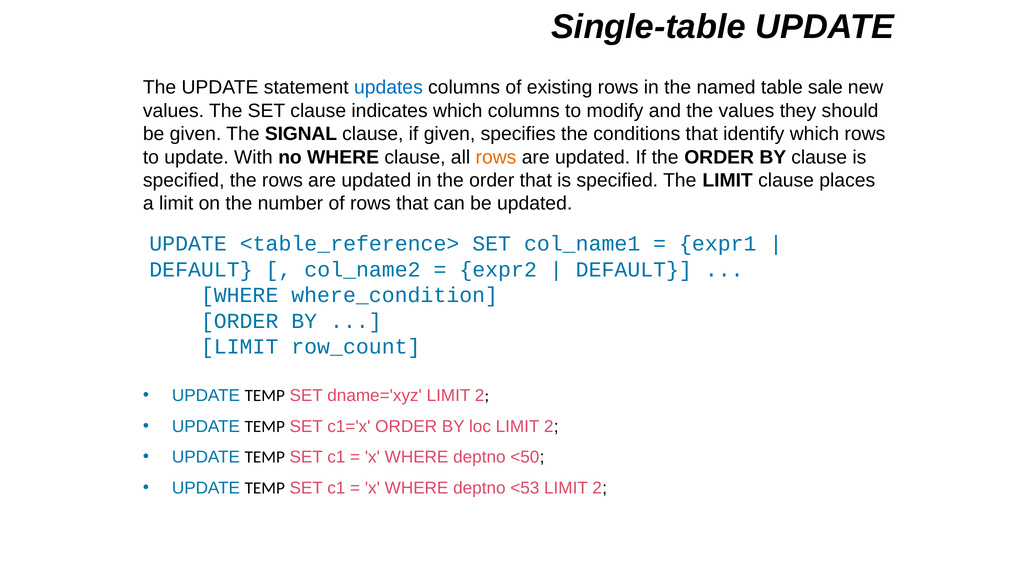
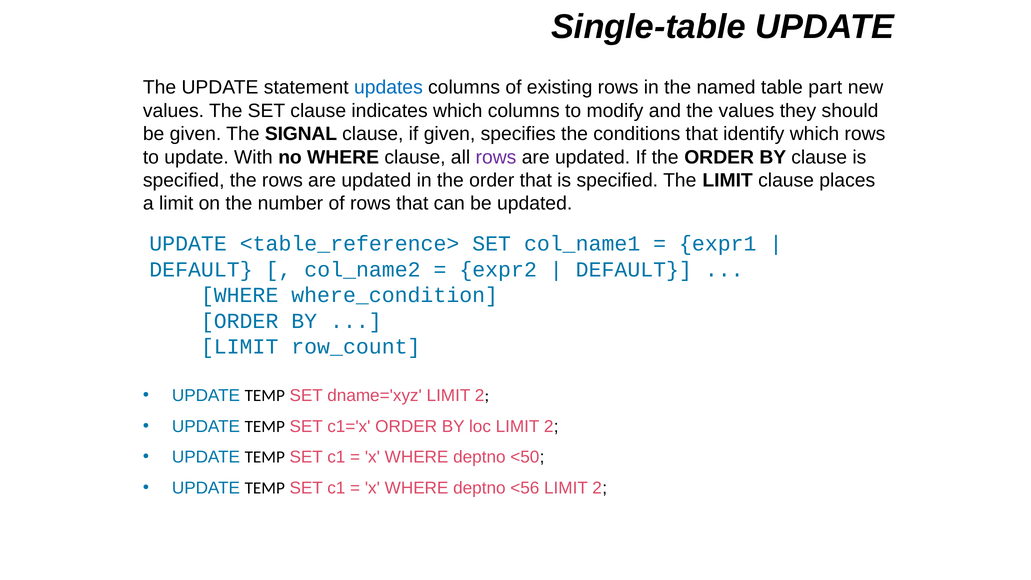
sale: sale -> part
rows at (496, 157) colour: orange -> purple
<53: <53 -> <56
